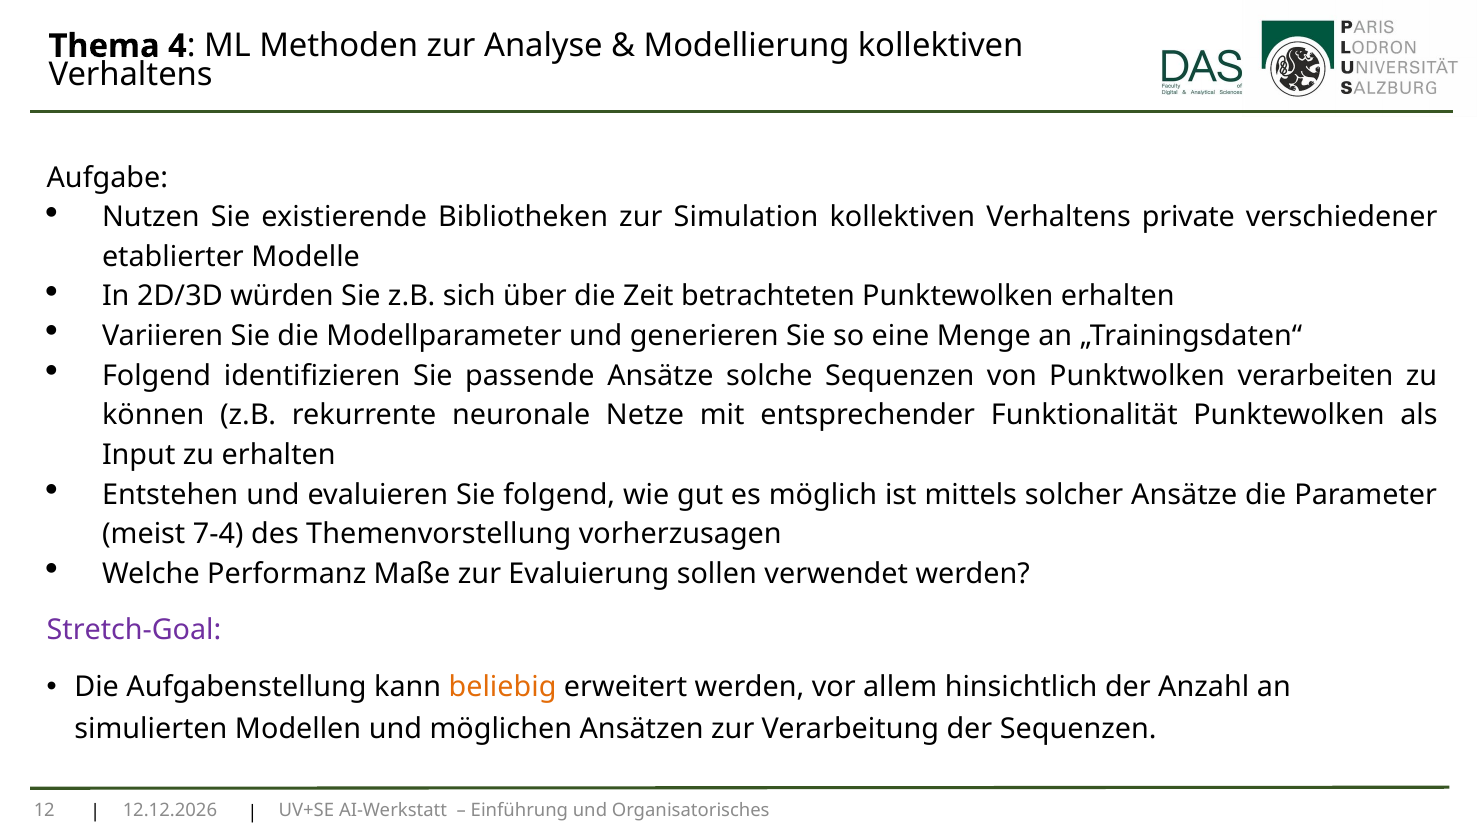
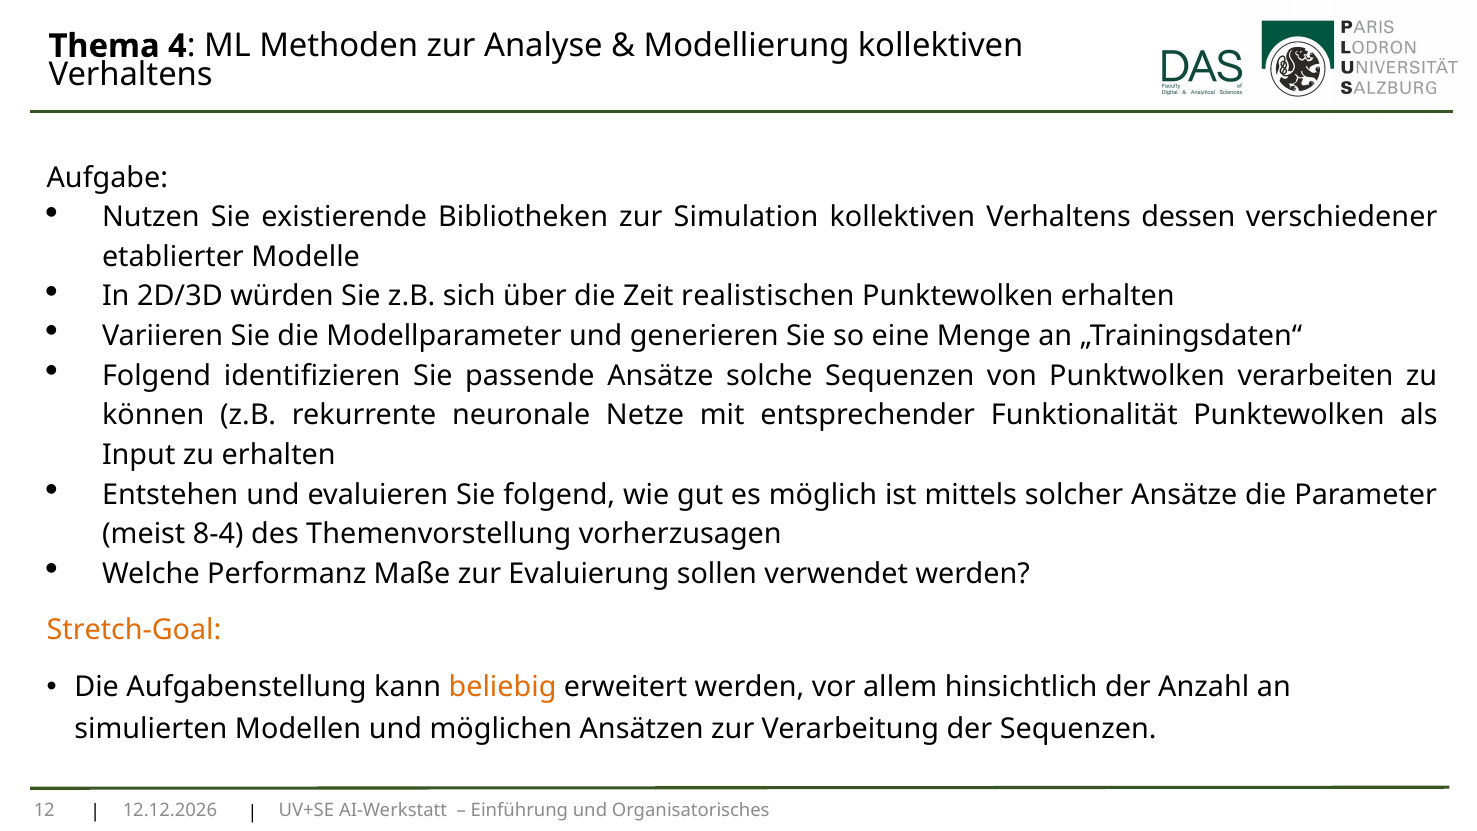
private: private -> dessen
betrachteten: betrachteten -> realistischen
7-4: 7-4 -> 8-4
Stretch-Goal colour: purple -> orange
